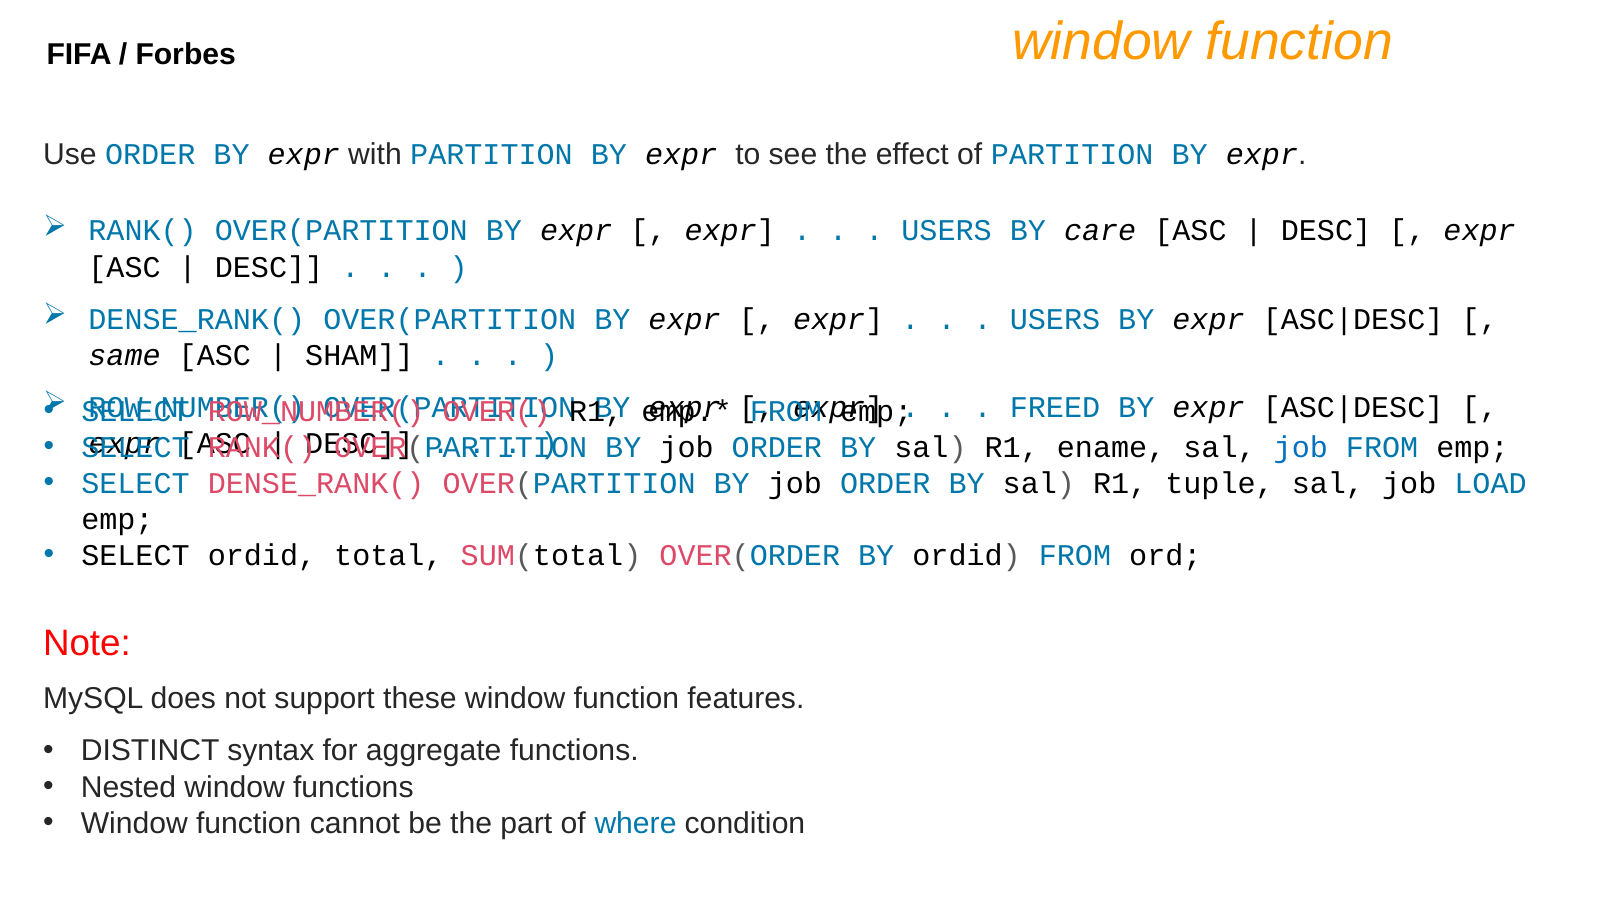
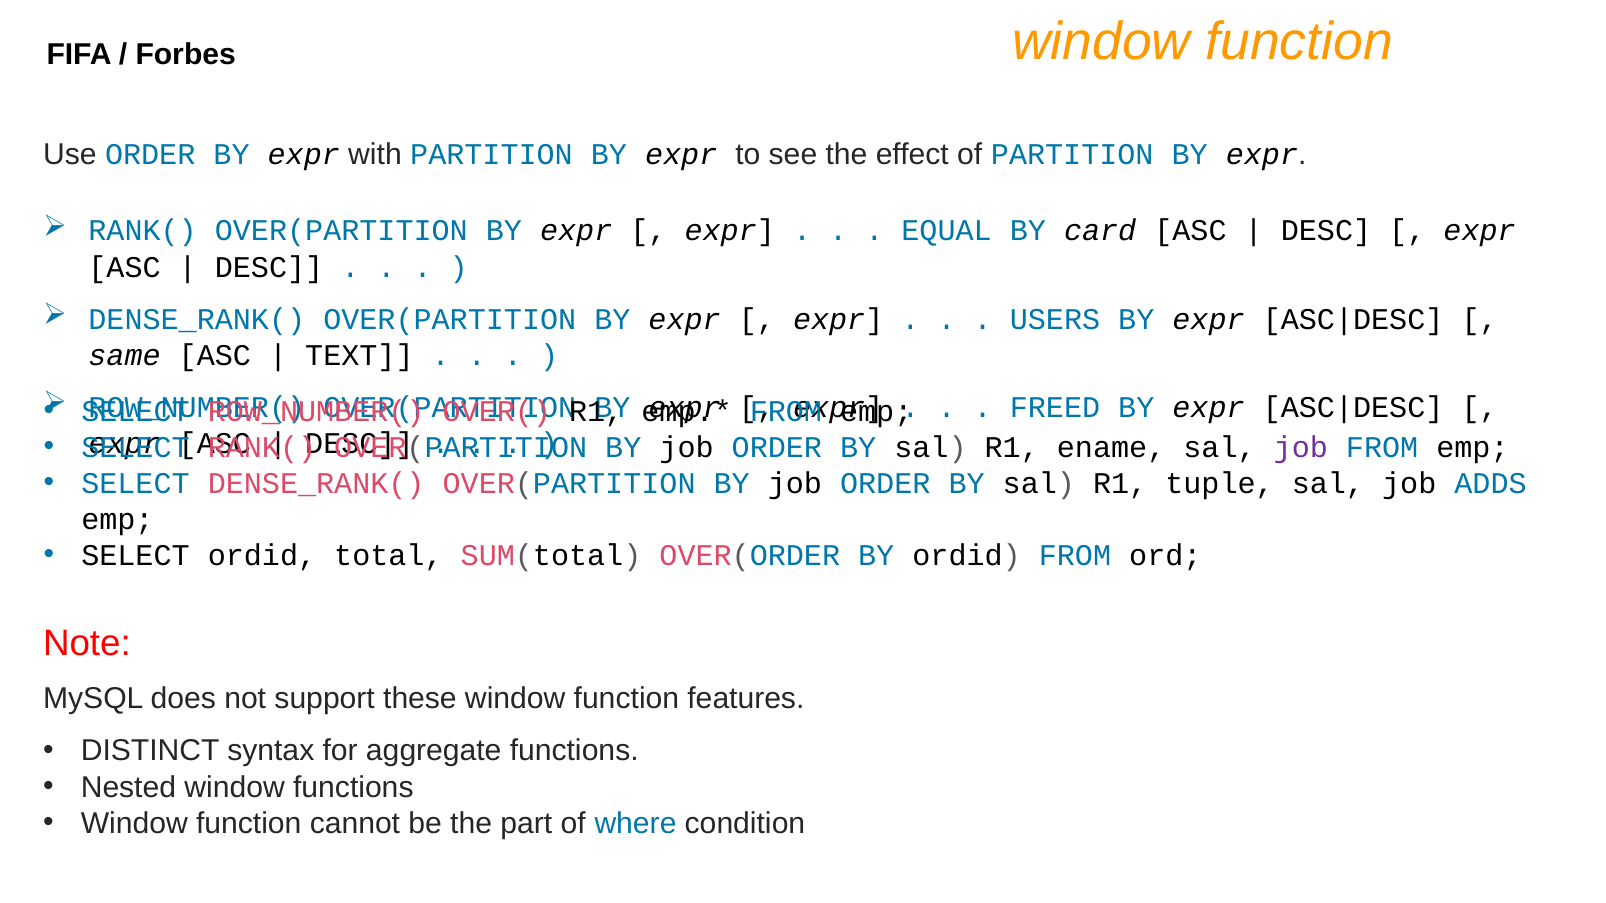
USERS at (947, 231): USERS -> EQUAL
care: care -> card
SHAM: SHAM -> TEXT
job at (1301, 447) colour: blue -> purple
LOAD: LOAD -> ADDS
